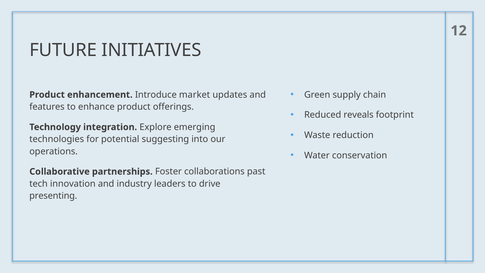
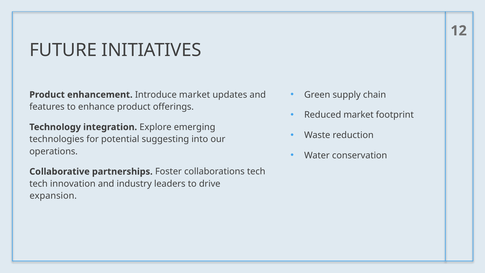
Reduced reveals: reveals -> market
collaborations past: past -> tech
presenting: presenting -> expansion
